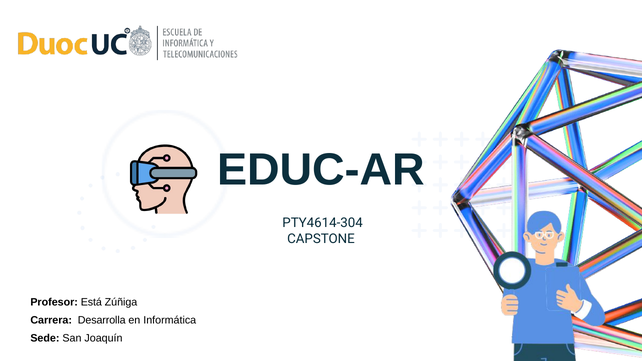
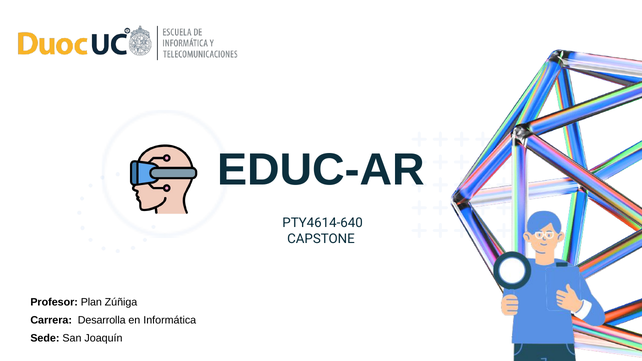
PTY4614-304: PTY4614-304 -> PTY4614-640
Está: Está -> Plan
